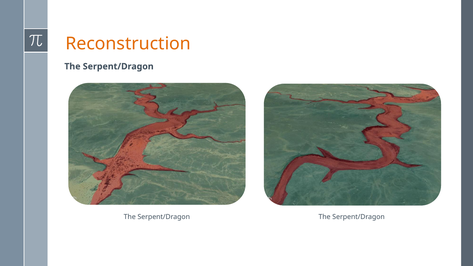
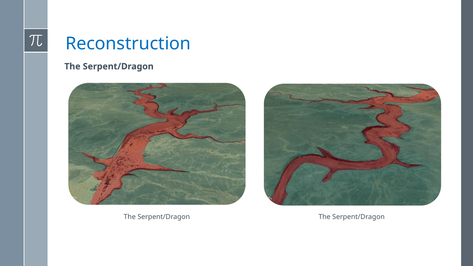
Reconstruction colour: orange -> blue
